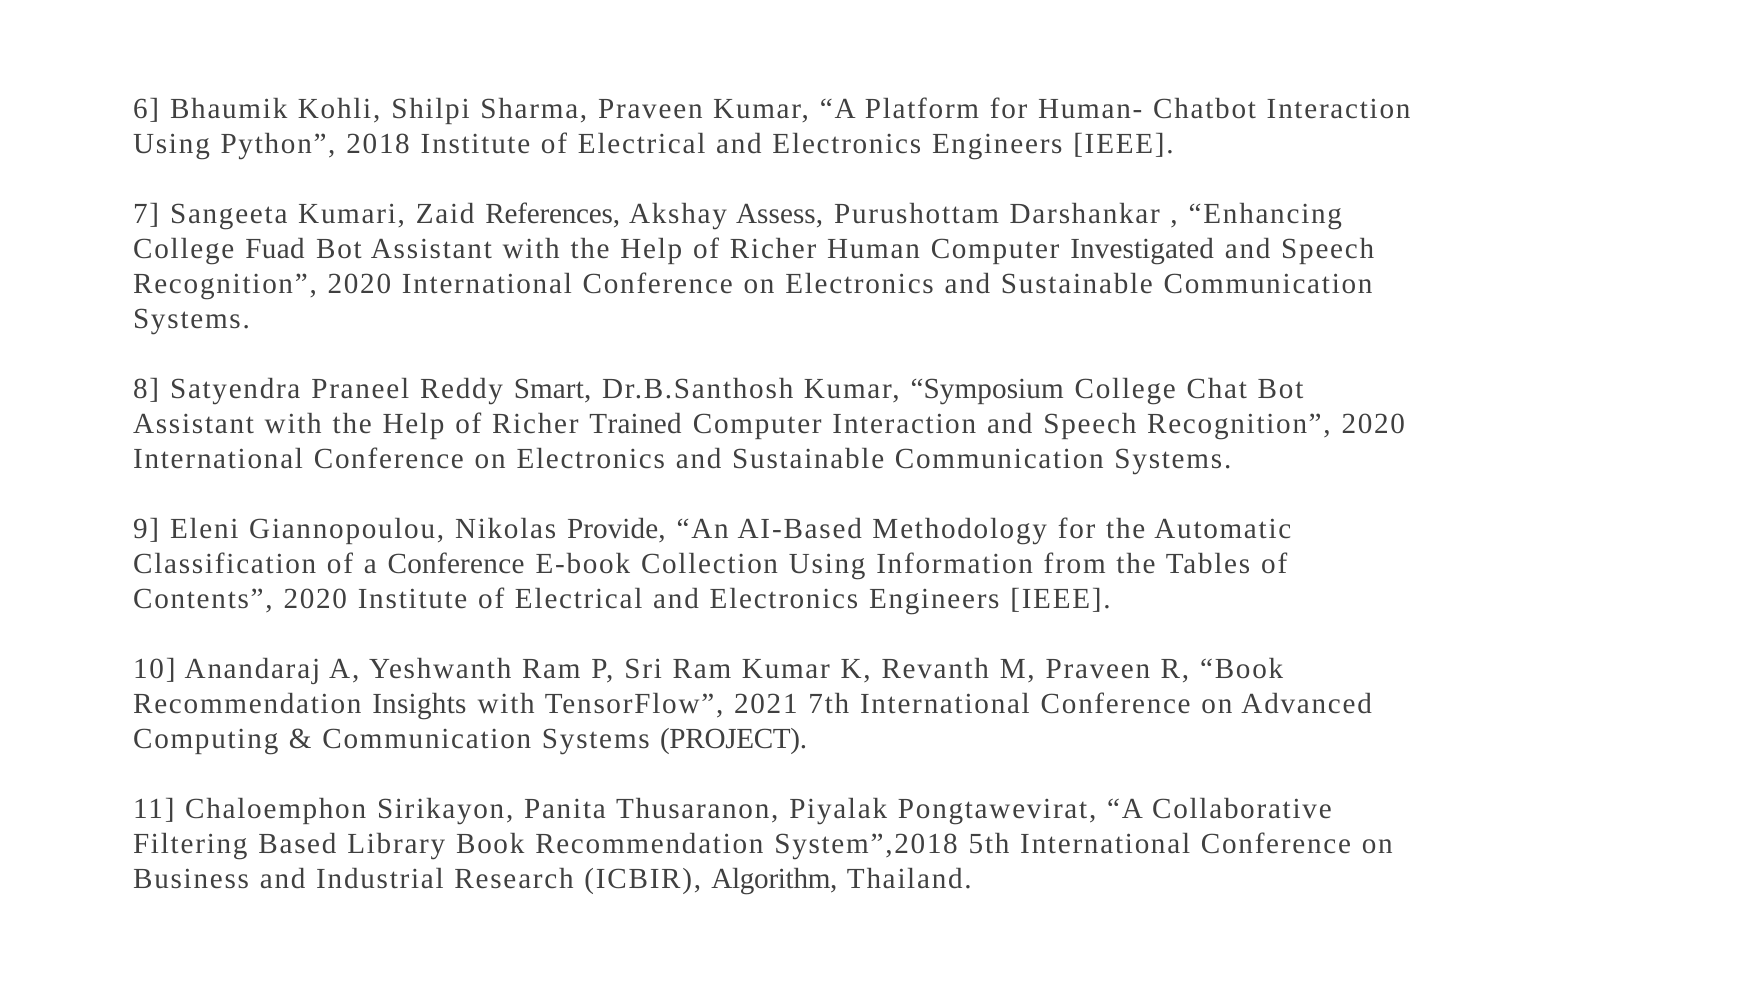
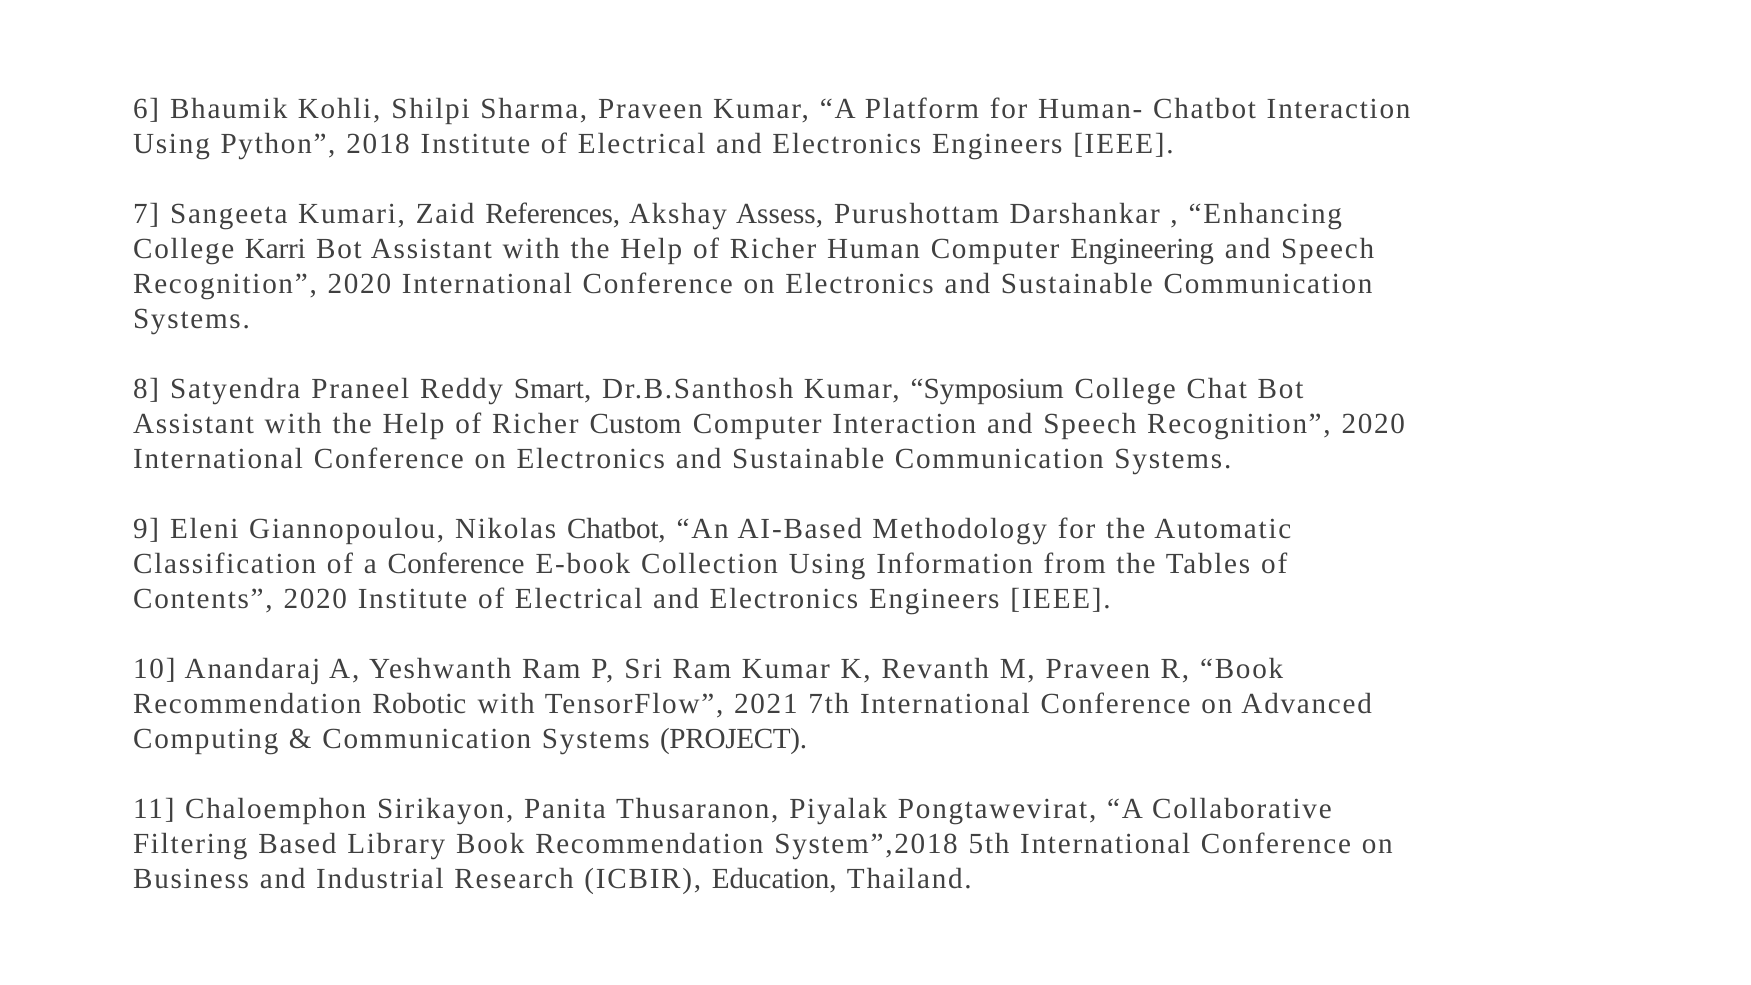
Fuad: Fuad -> Karri
Investigated: Investigated -> Engineering
Trained: Trained -> Custom
Nikolas Provide: Provide -> Chatbot
Insights: Insights -> Robotic
Algorithm: Algorithm -> Education
